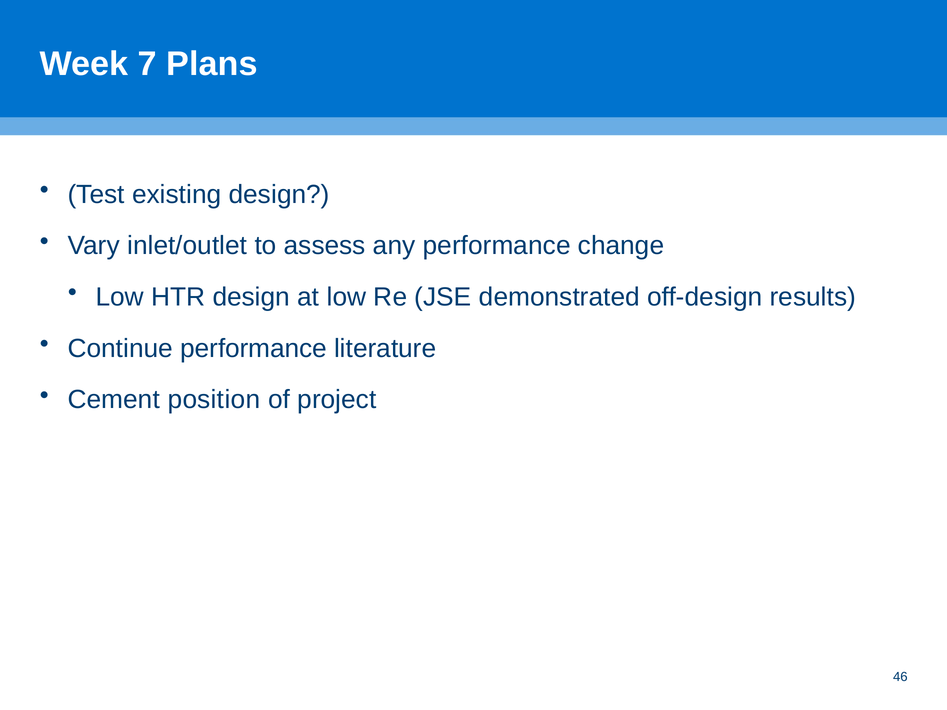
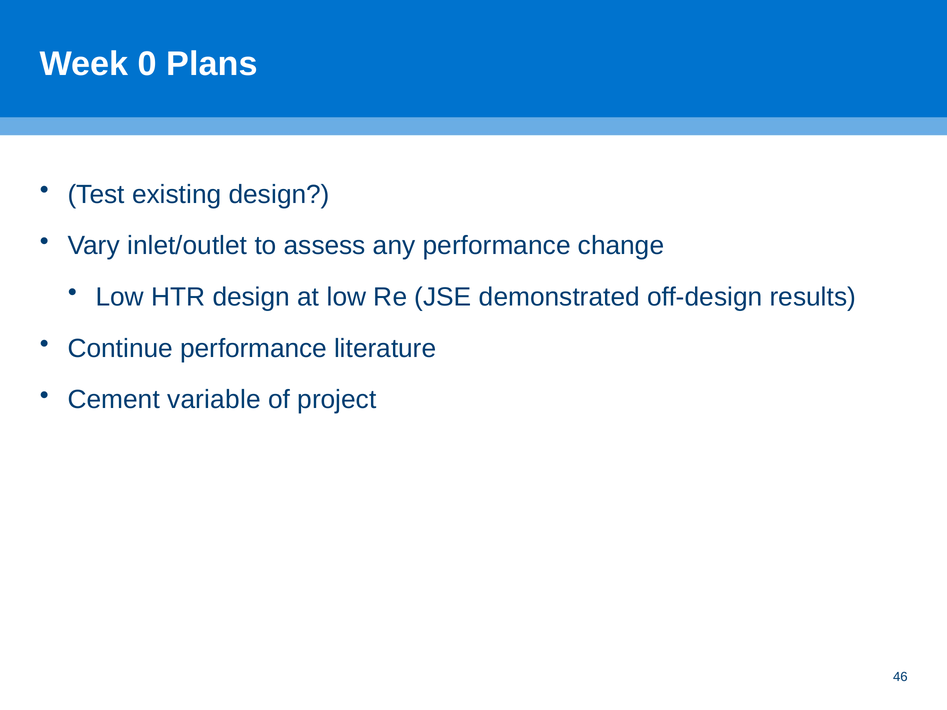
7: 7 -> 0
position: position -> variable
